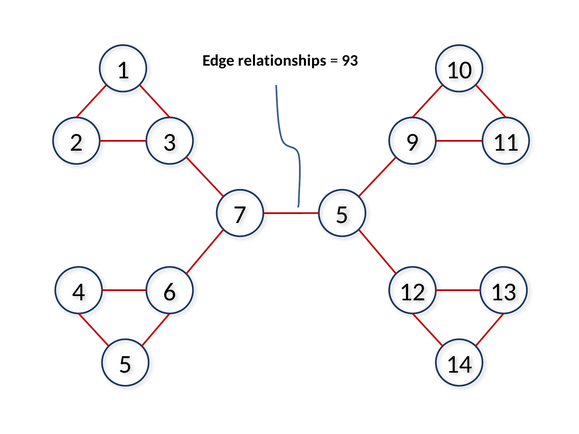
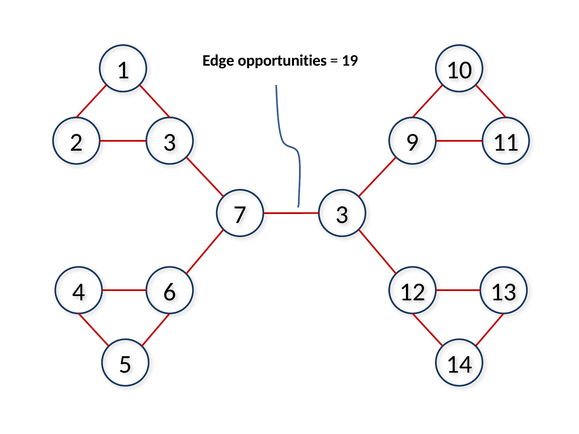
relationships: relationships -> opportunities
93: 93 -> 19
7 5: 5 -> 3
